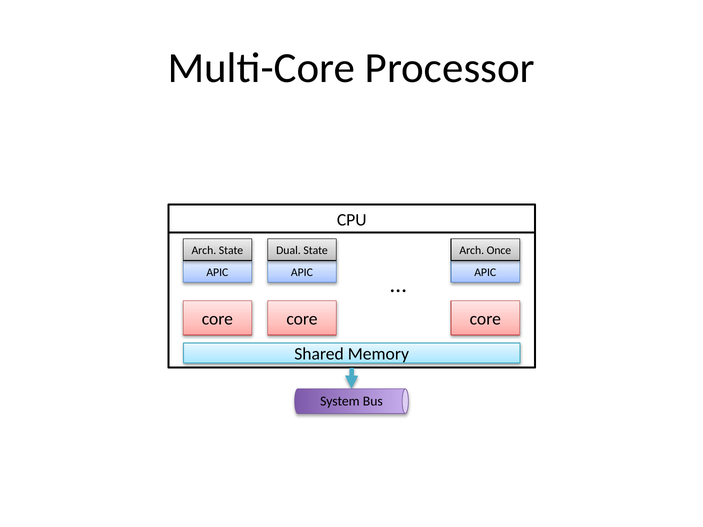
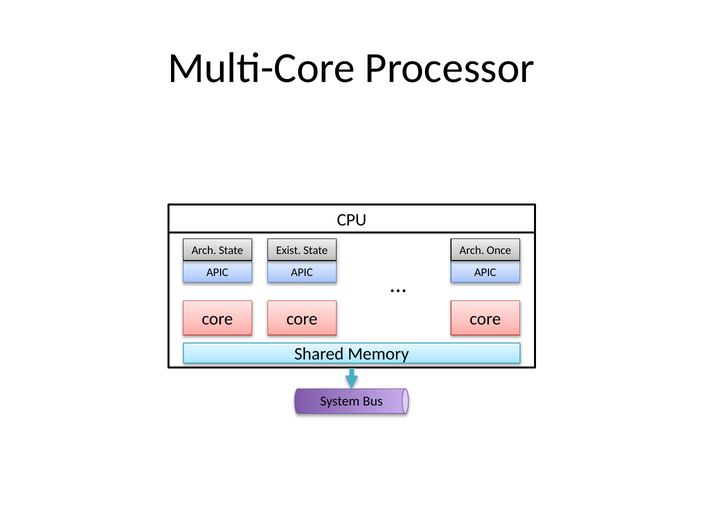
Dual: Dual -> Exist
